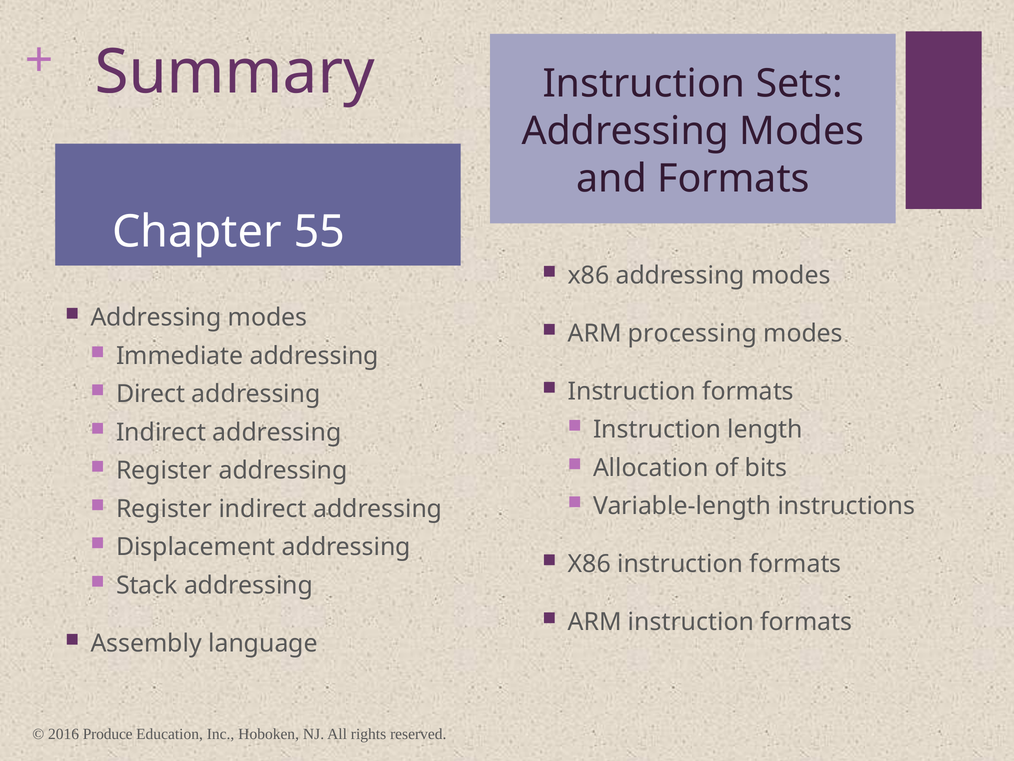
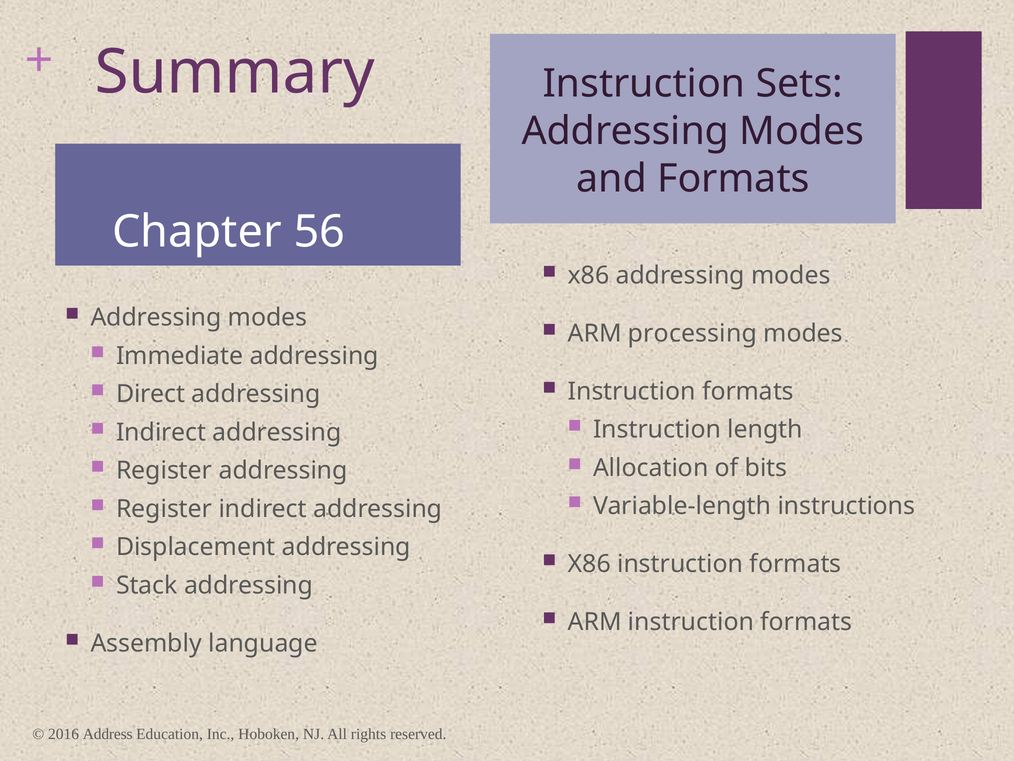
55: 55 -> 56
Produce: Produce -> Address
